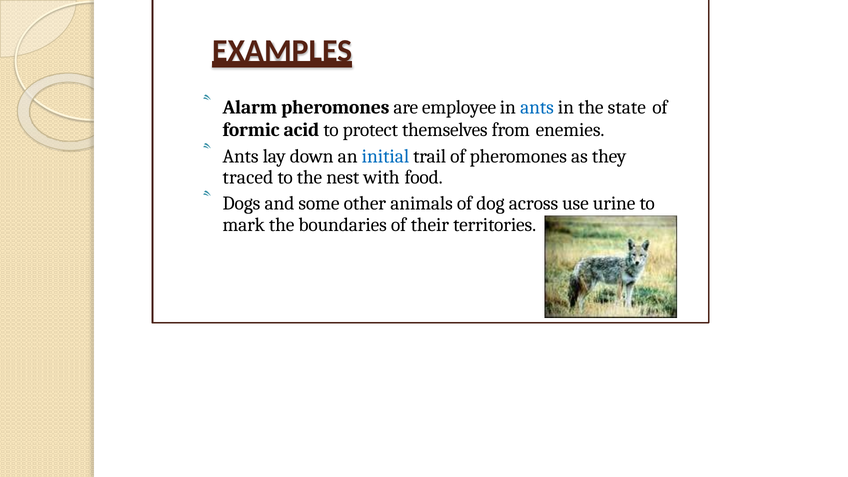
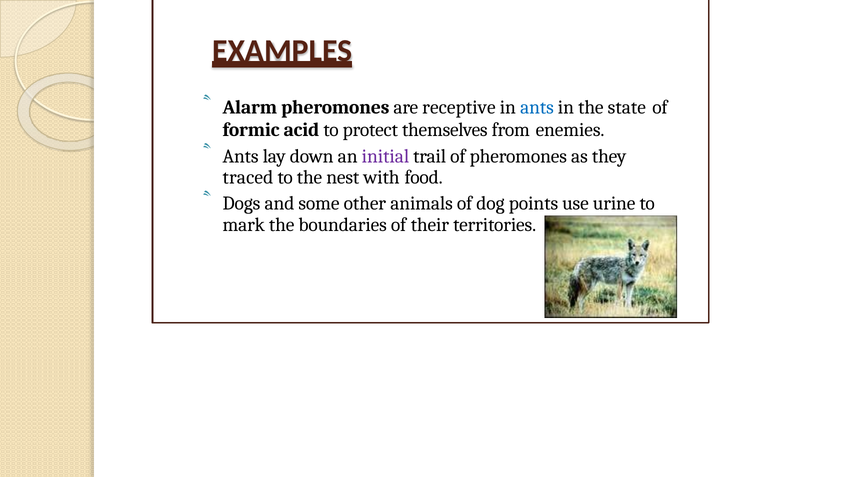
employee: employee -> receptive
initial colour: blue -> purple
across: across -> points
